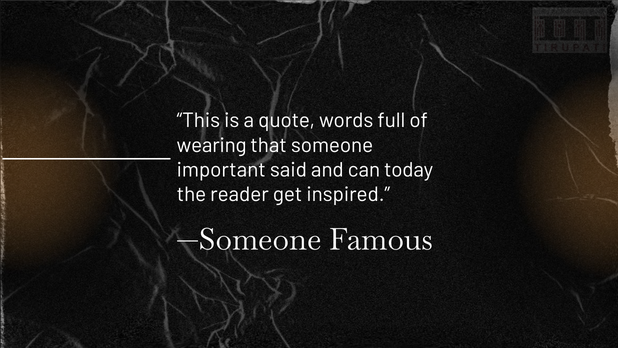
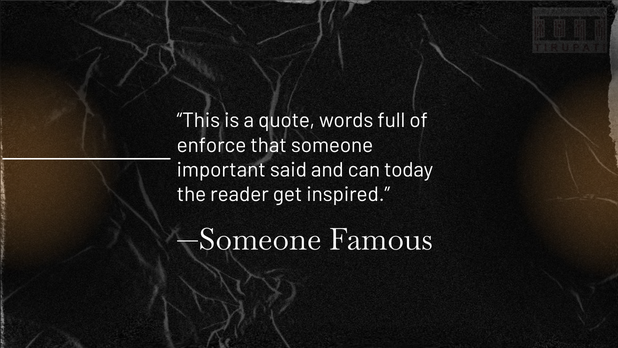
wearing: wearing -> enforce
